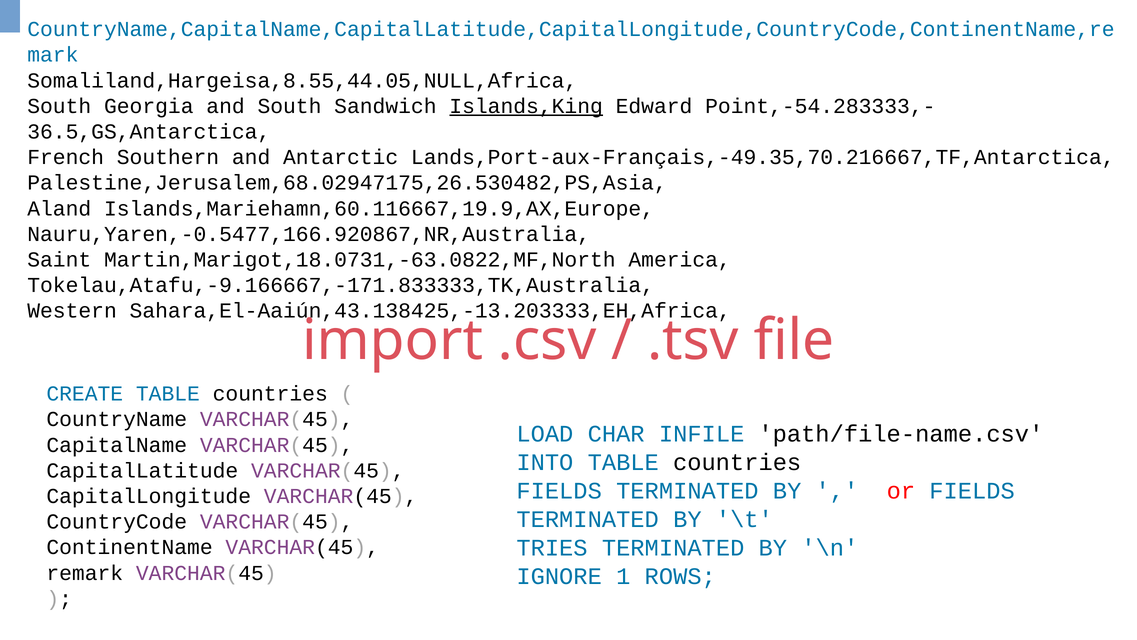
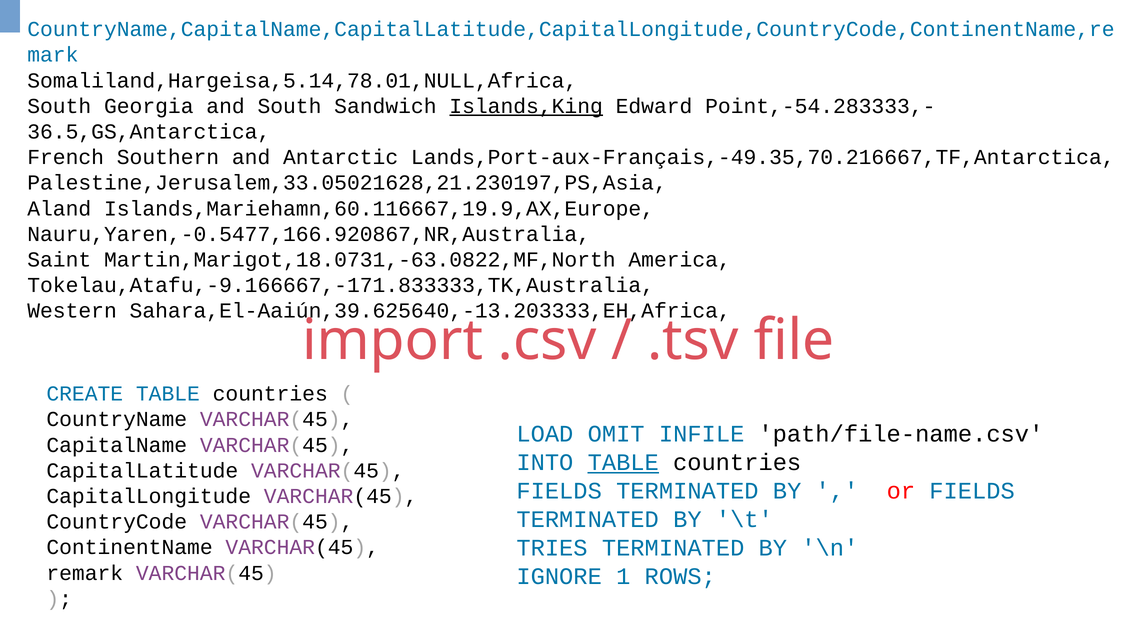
Somaliland,Hargeisa,8.55,44.05,NULL,Africa: Somaliland,Hargeisa,8.55,44.05,NULL,Africa -> Somaliland,Hargeisa,5.14,78.01,NULL,Africa
Palestine,Jerusalem,68.02947175,26.530482,PS,Asia: Palestine,Jerusalem,68.02947175,26.530482,PS,Asia -> Palestine,Jerusalem,33.05021628,21.230197,PS,Asia
Sahara,El-Aaiún,43.138425,-13.203333,EH,Africa: Sahara,El-Aaiún,43.138425,-13.203333,EH,Africa -> Sahara,El-Aaiún,39.625640,-13.203333,EH,Africa
CHAR: CHAR -> OMIT
TABLE at (623, 462) underline: none -> present
